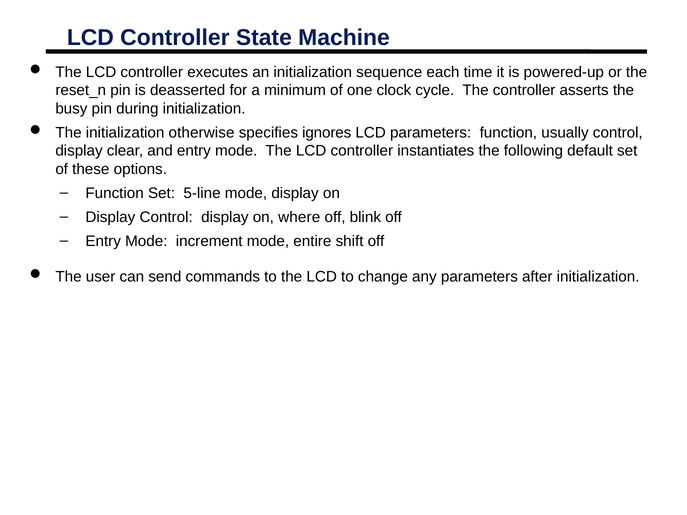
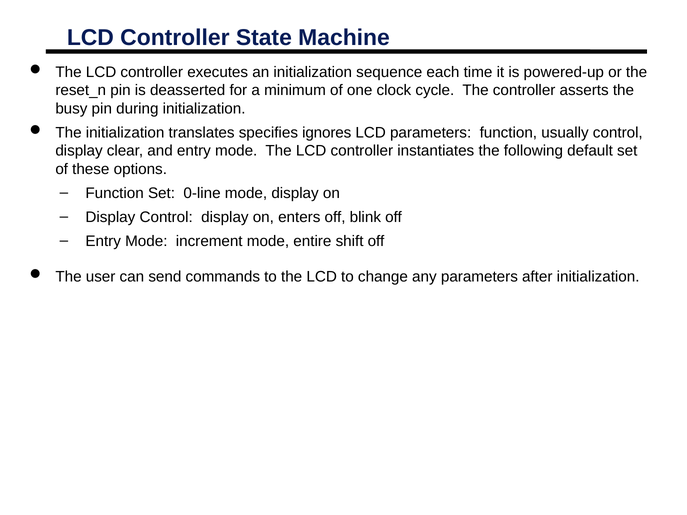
otherwise: otherwise -> translates
5-line: 5-line -> 0-line
where: where -> enters
